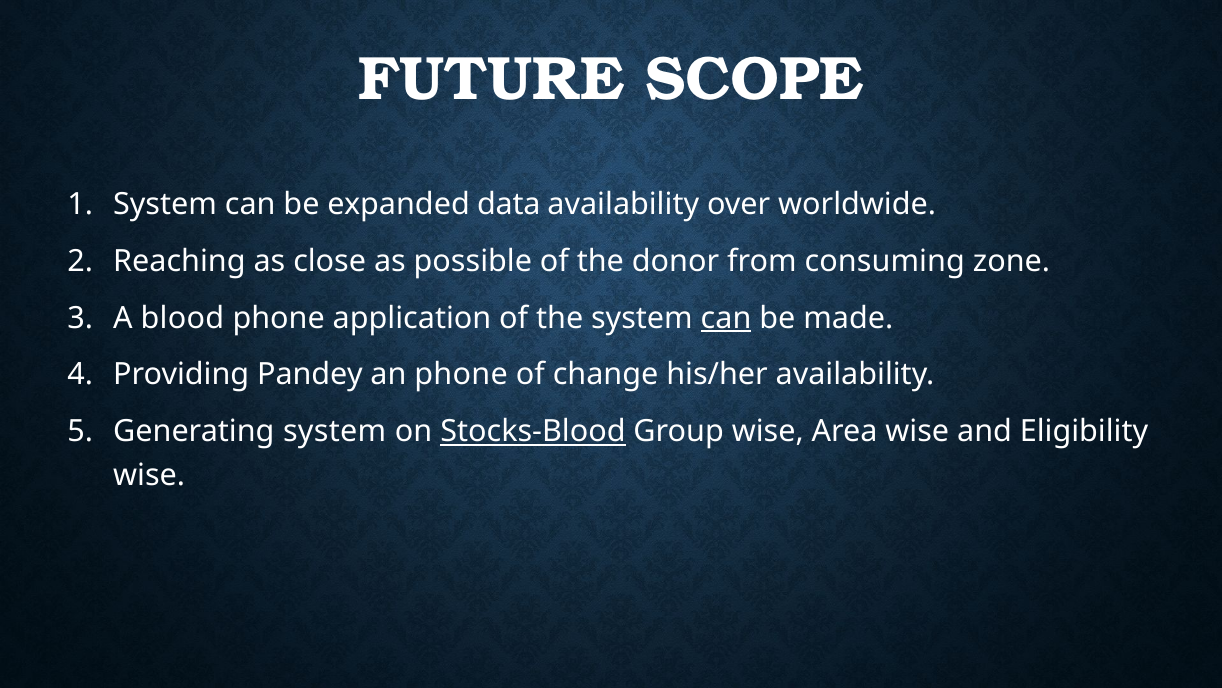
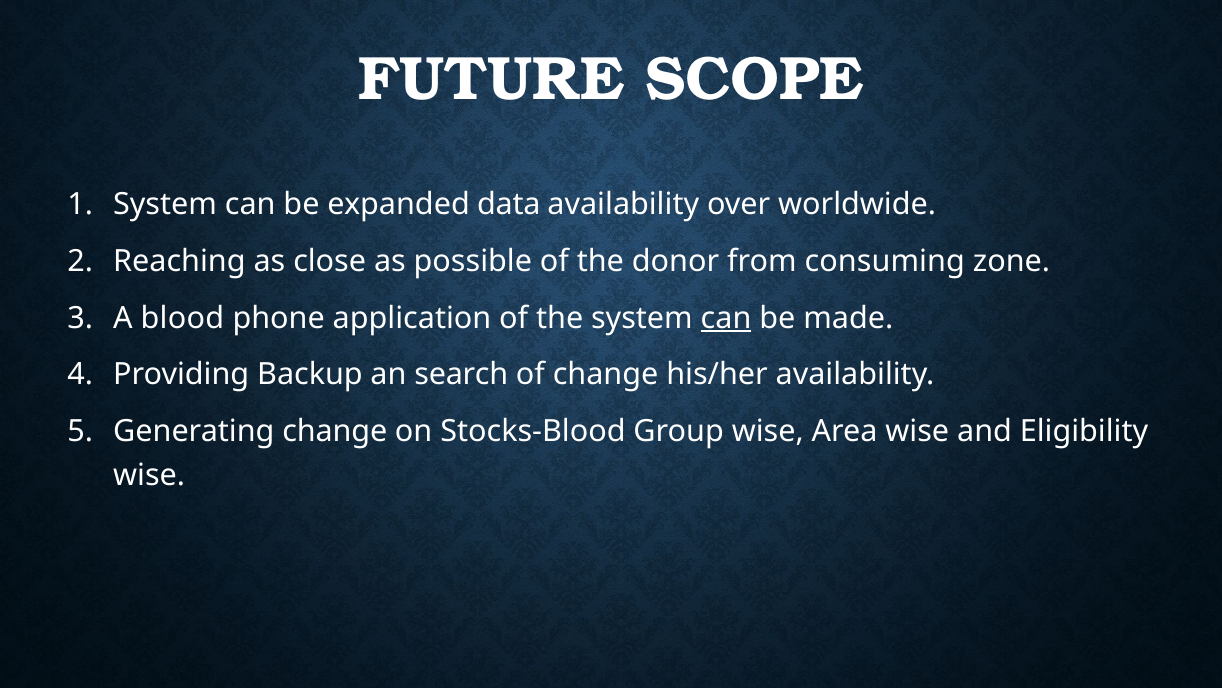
Pandey: Pandey -> Backup
an phone: phone -> search
Generating system: system -> change
Stocks-Blood underline: present -> none
